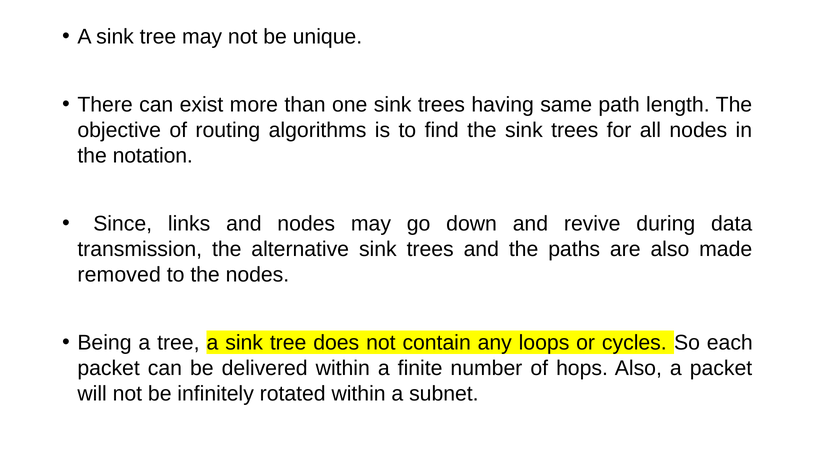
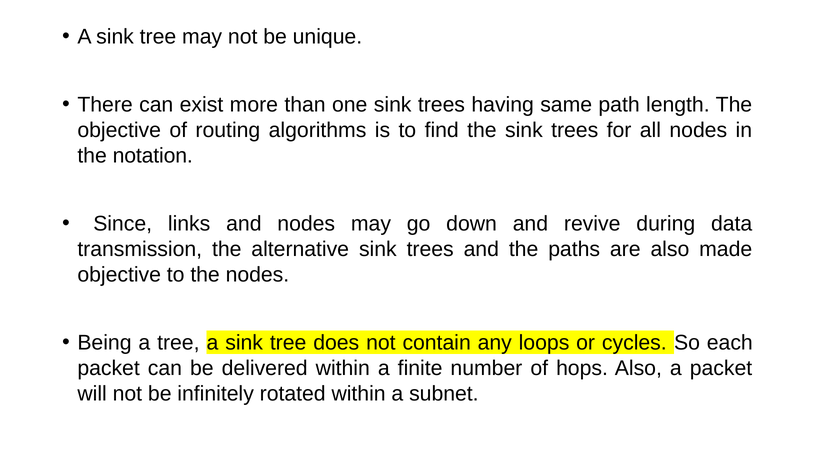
removed at (119, 274): removed -> objective
